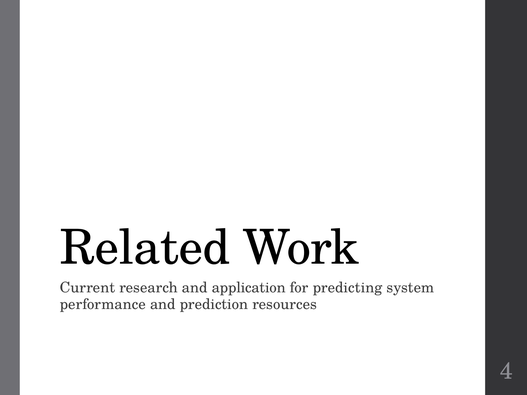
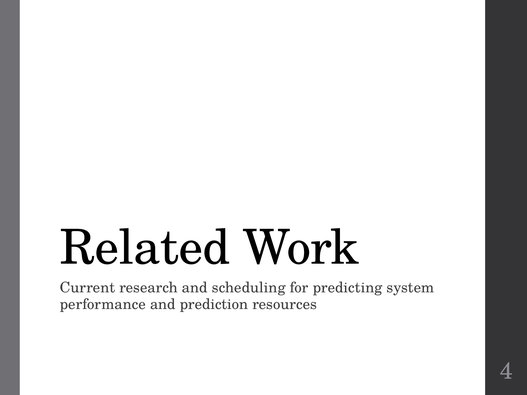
application: application -> scheduling
